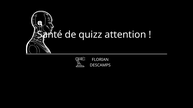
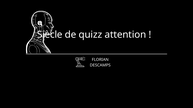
Santé: Santé -> Siècle
